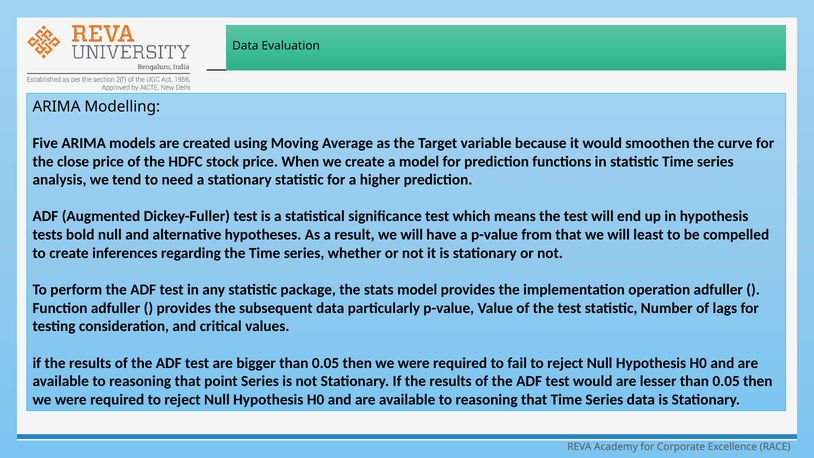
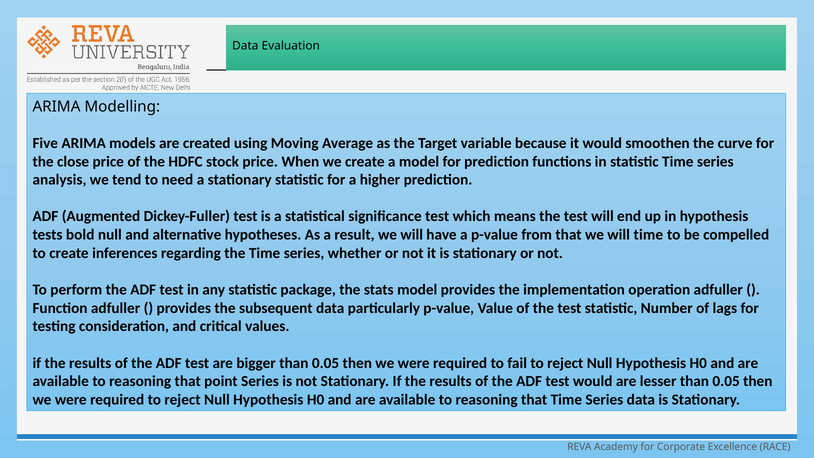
will least: least -> time
